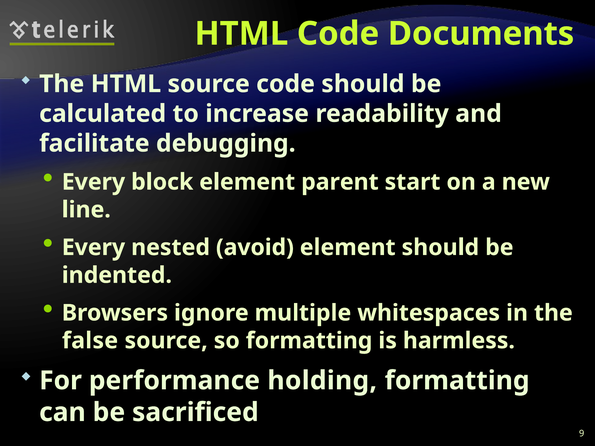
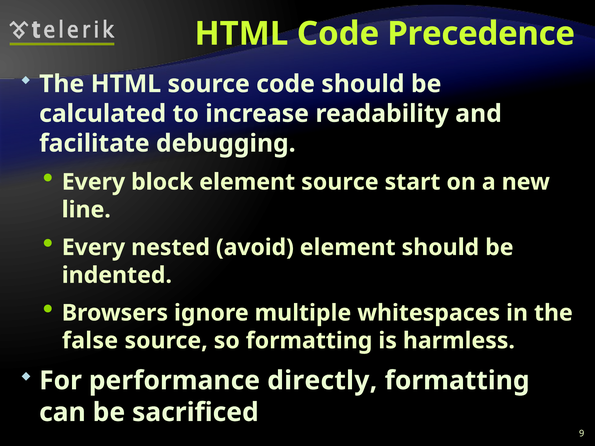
Documents: Documents -> Precedence
element parent: parent -> source
holding: holding -> directly
